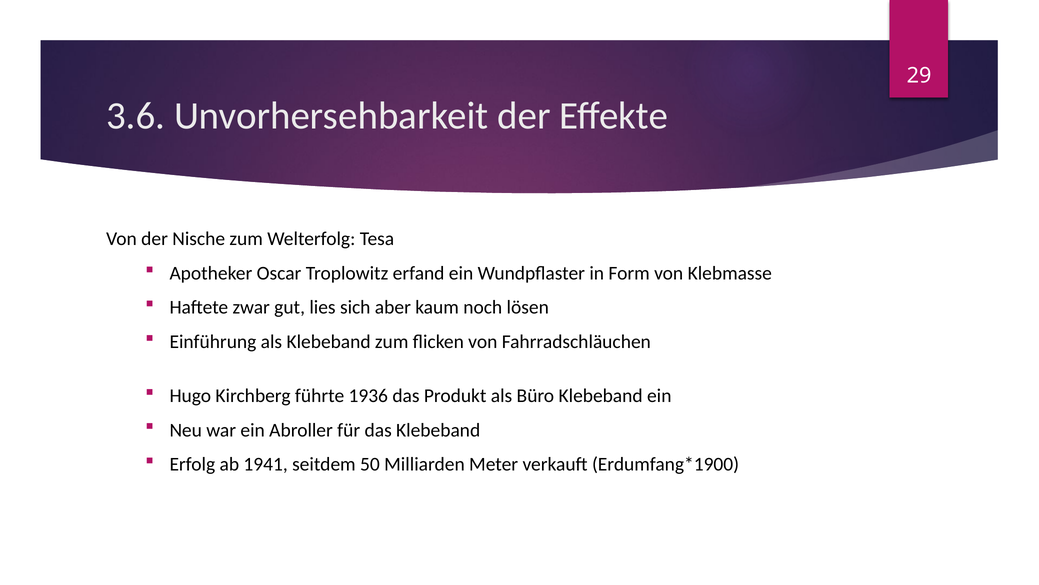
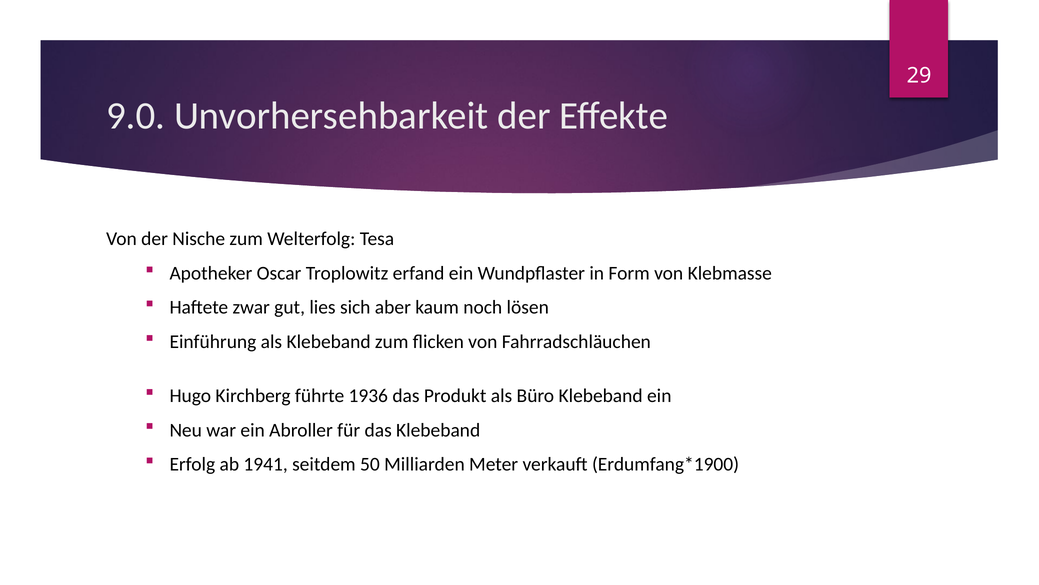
3.6: 3.6 -> 9.0
